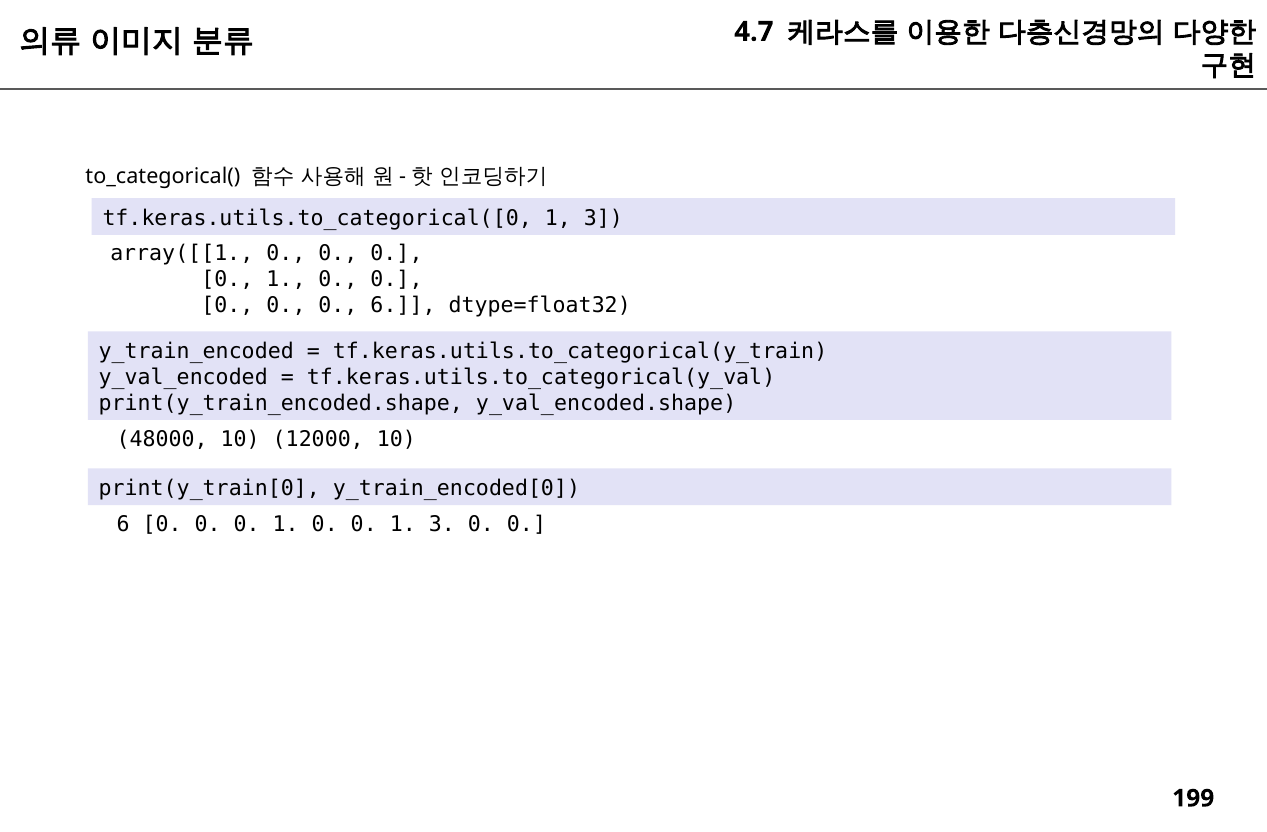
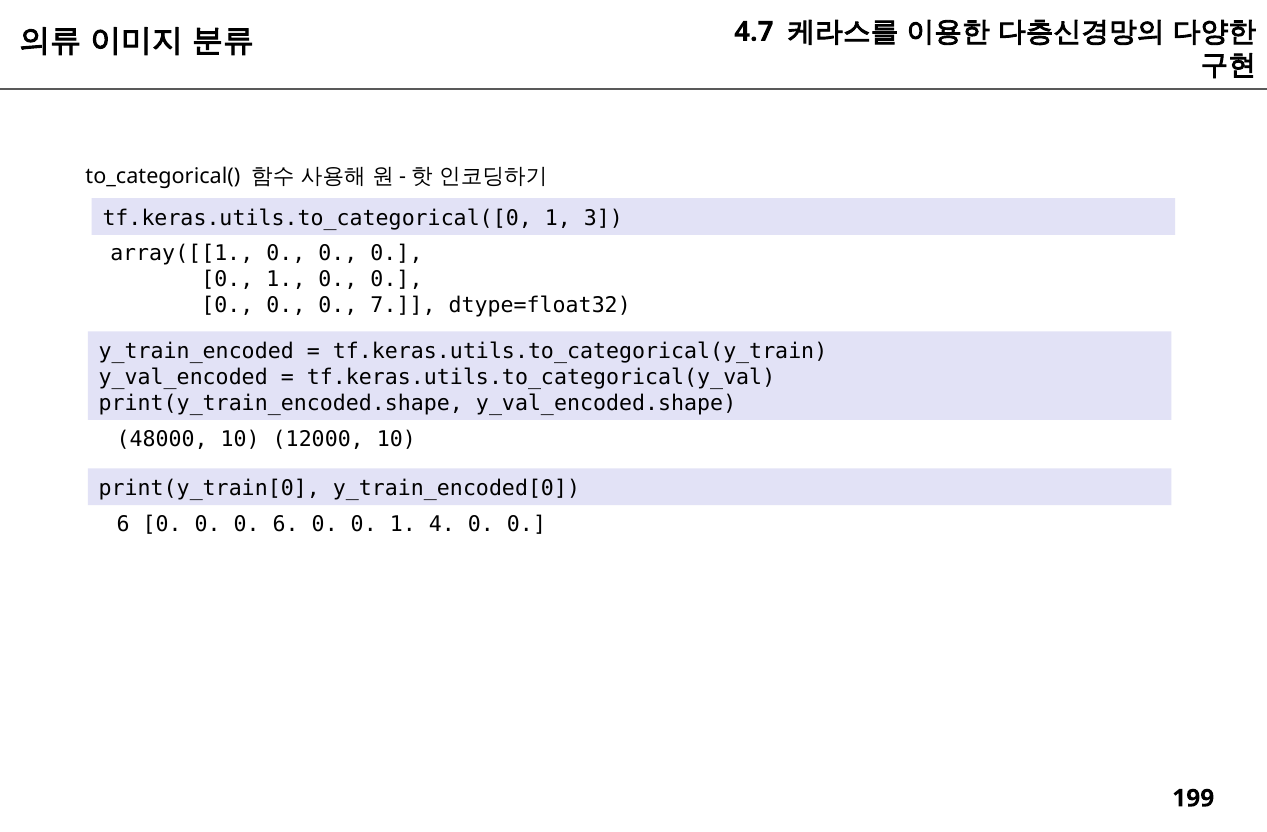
0 6: 6 -> 7
1 at (286, 524): 1 -> 6
0 1 3: 3 -> 4
